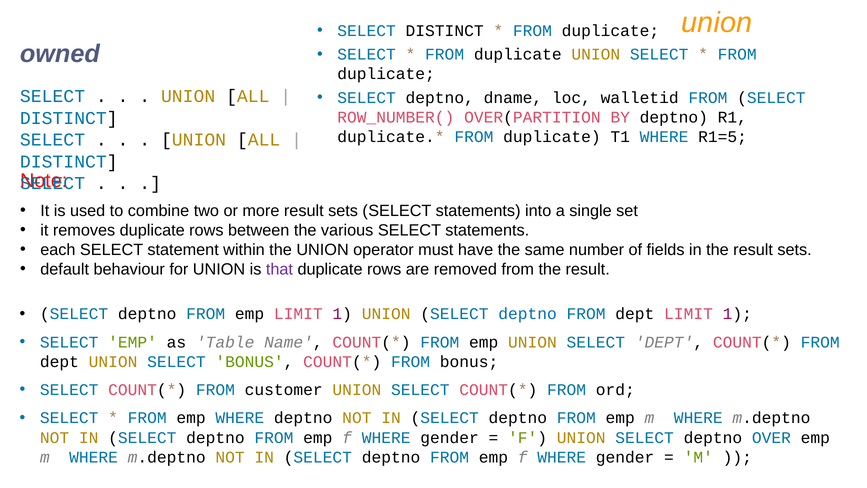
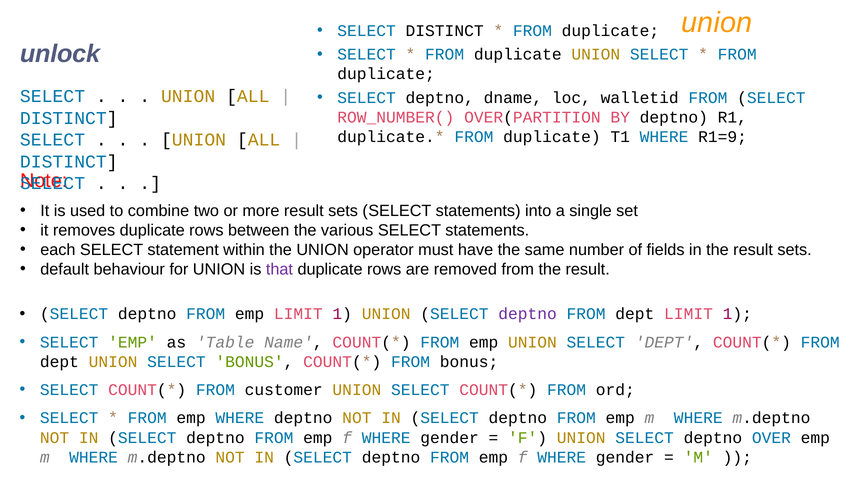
owned: owned -> unlock
R1=5: R1=5 -> R1=9
deptno at (528, 314) colour: blue -> purple
